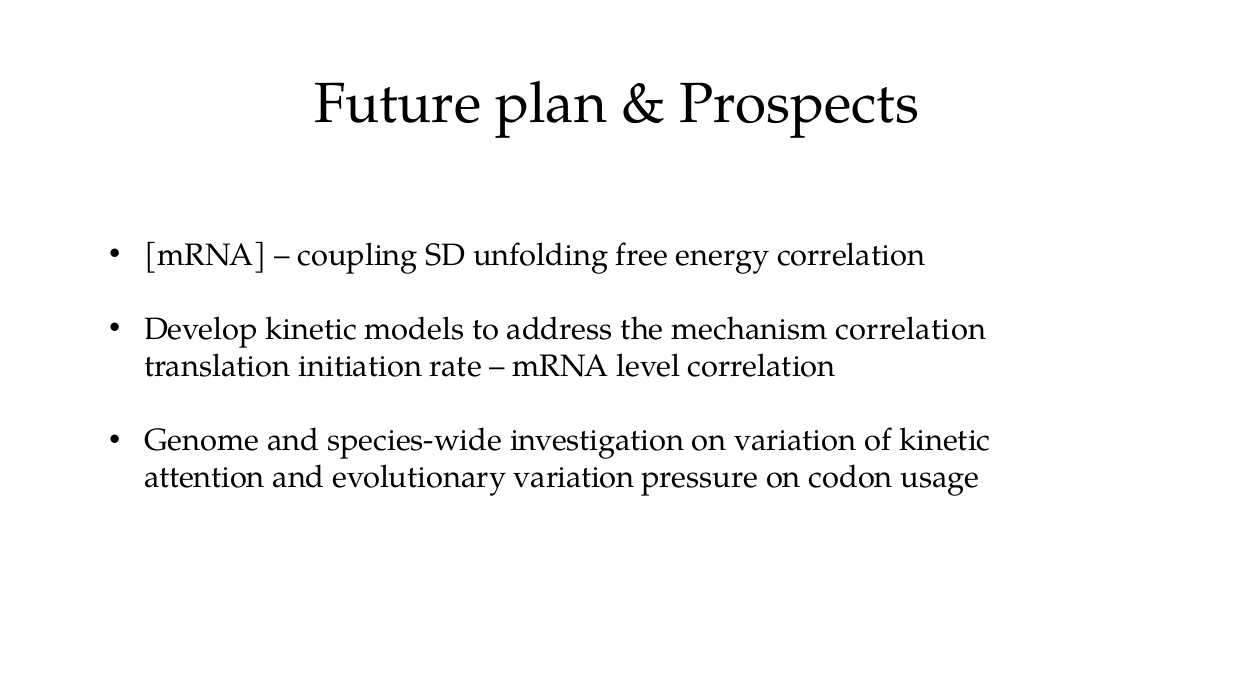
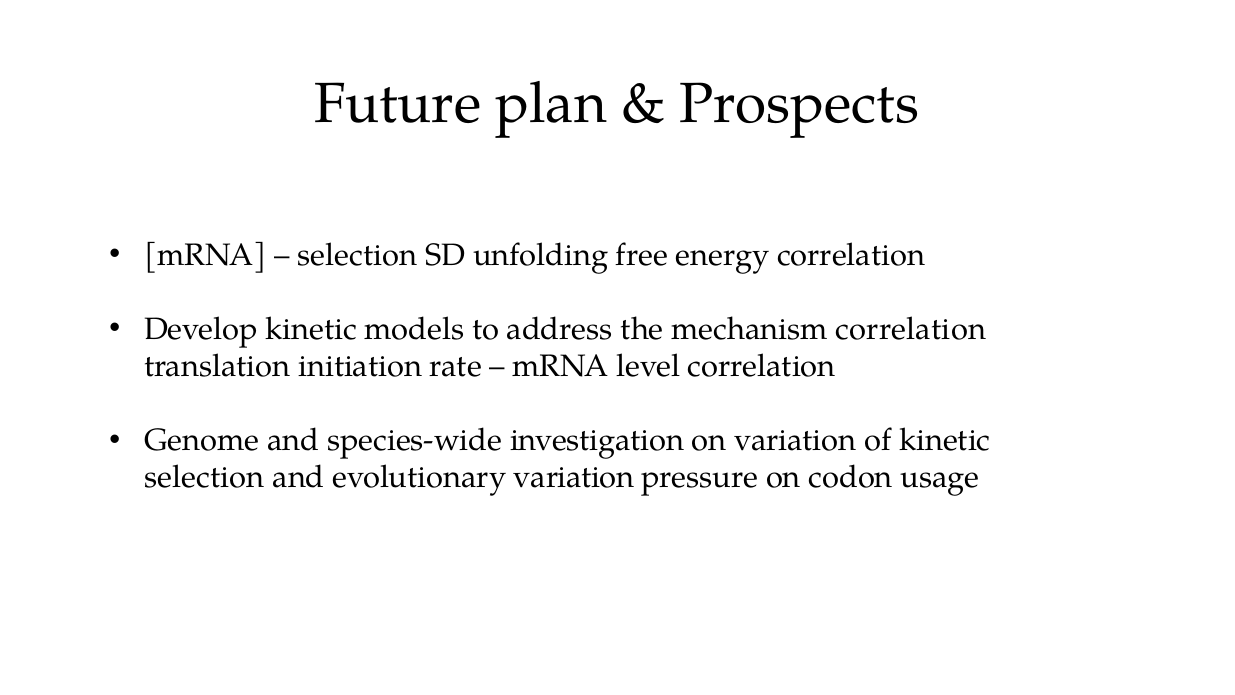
coupling at (358, 255): coupling -> selection
attention at (205, 477): attention -> selection
